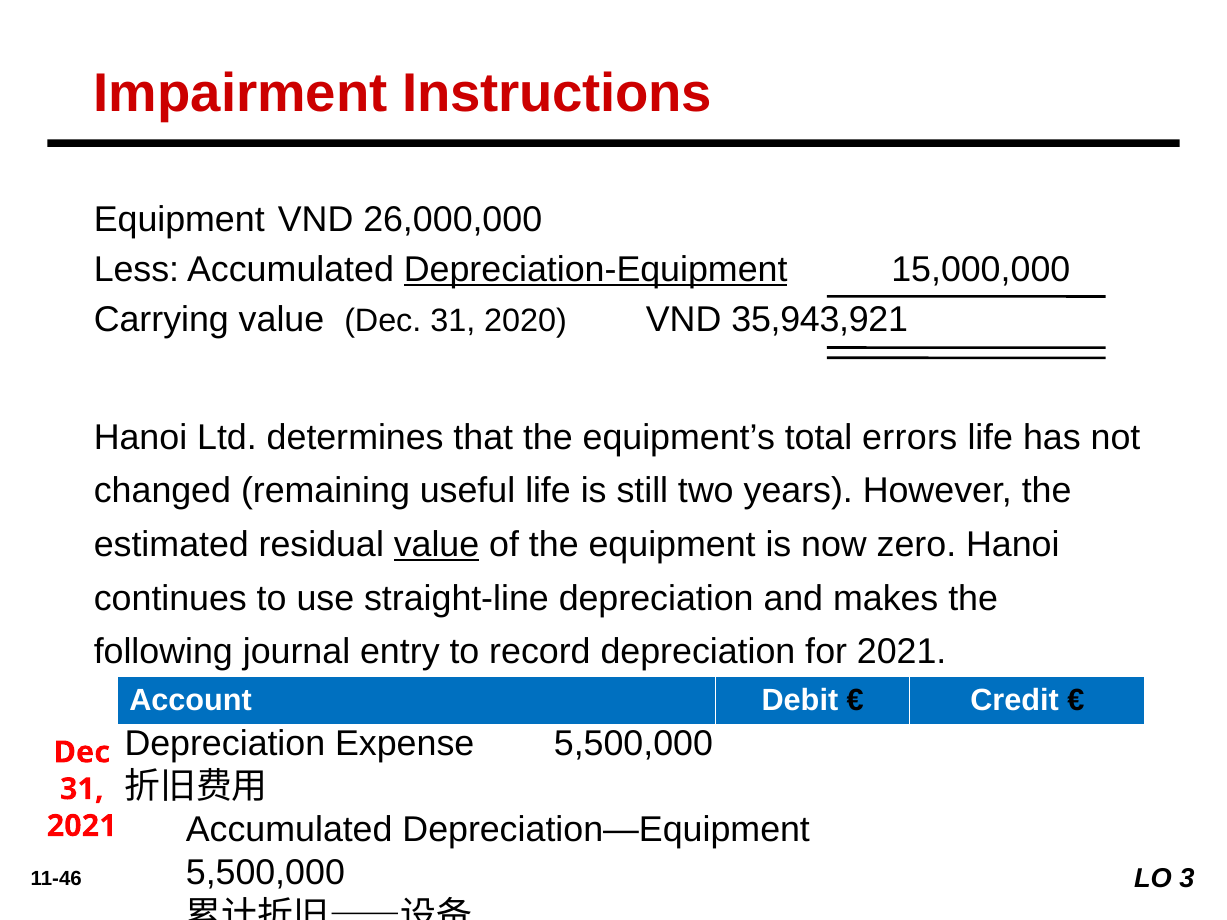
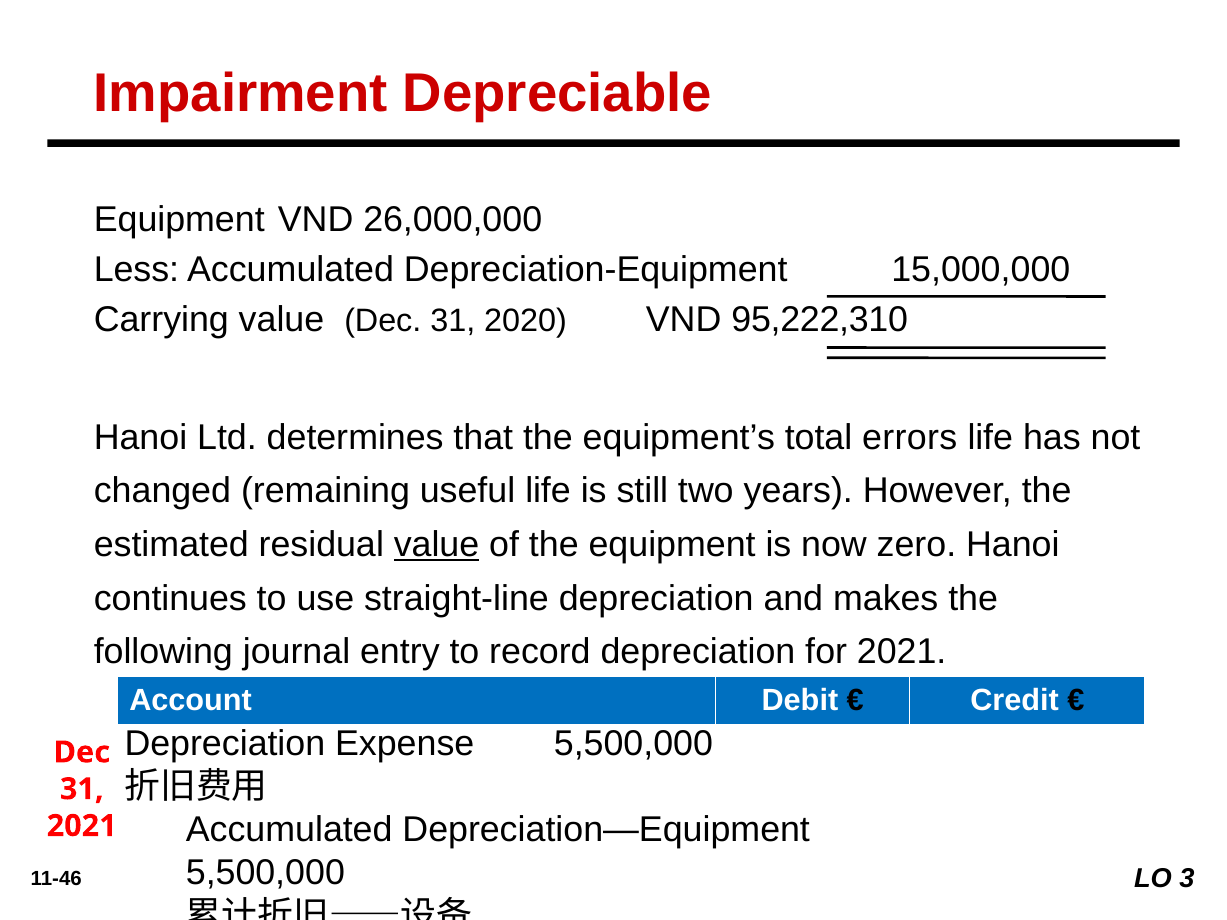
Instructions: Instructions -> Depreciable
Depreciation-Equipment underline: present -> none
35,943,921: 35,943,921 -> 95,222,310
